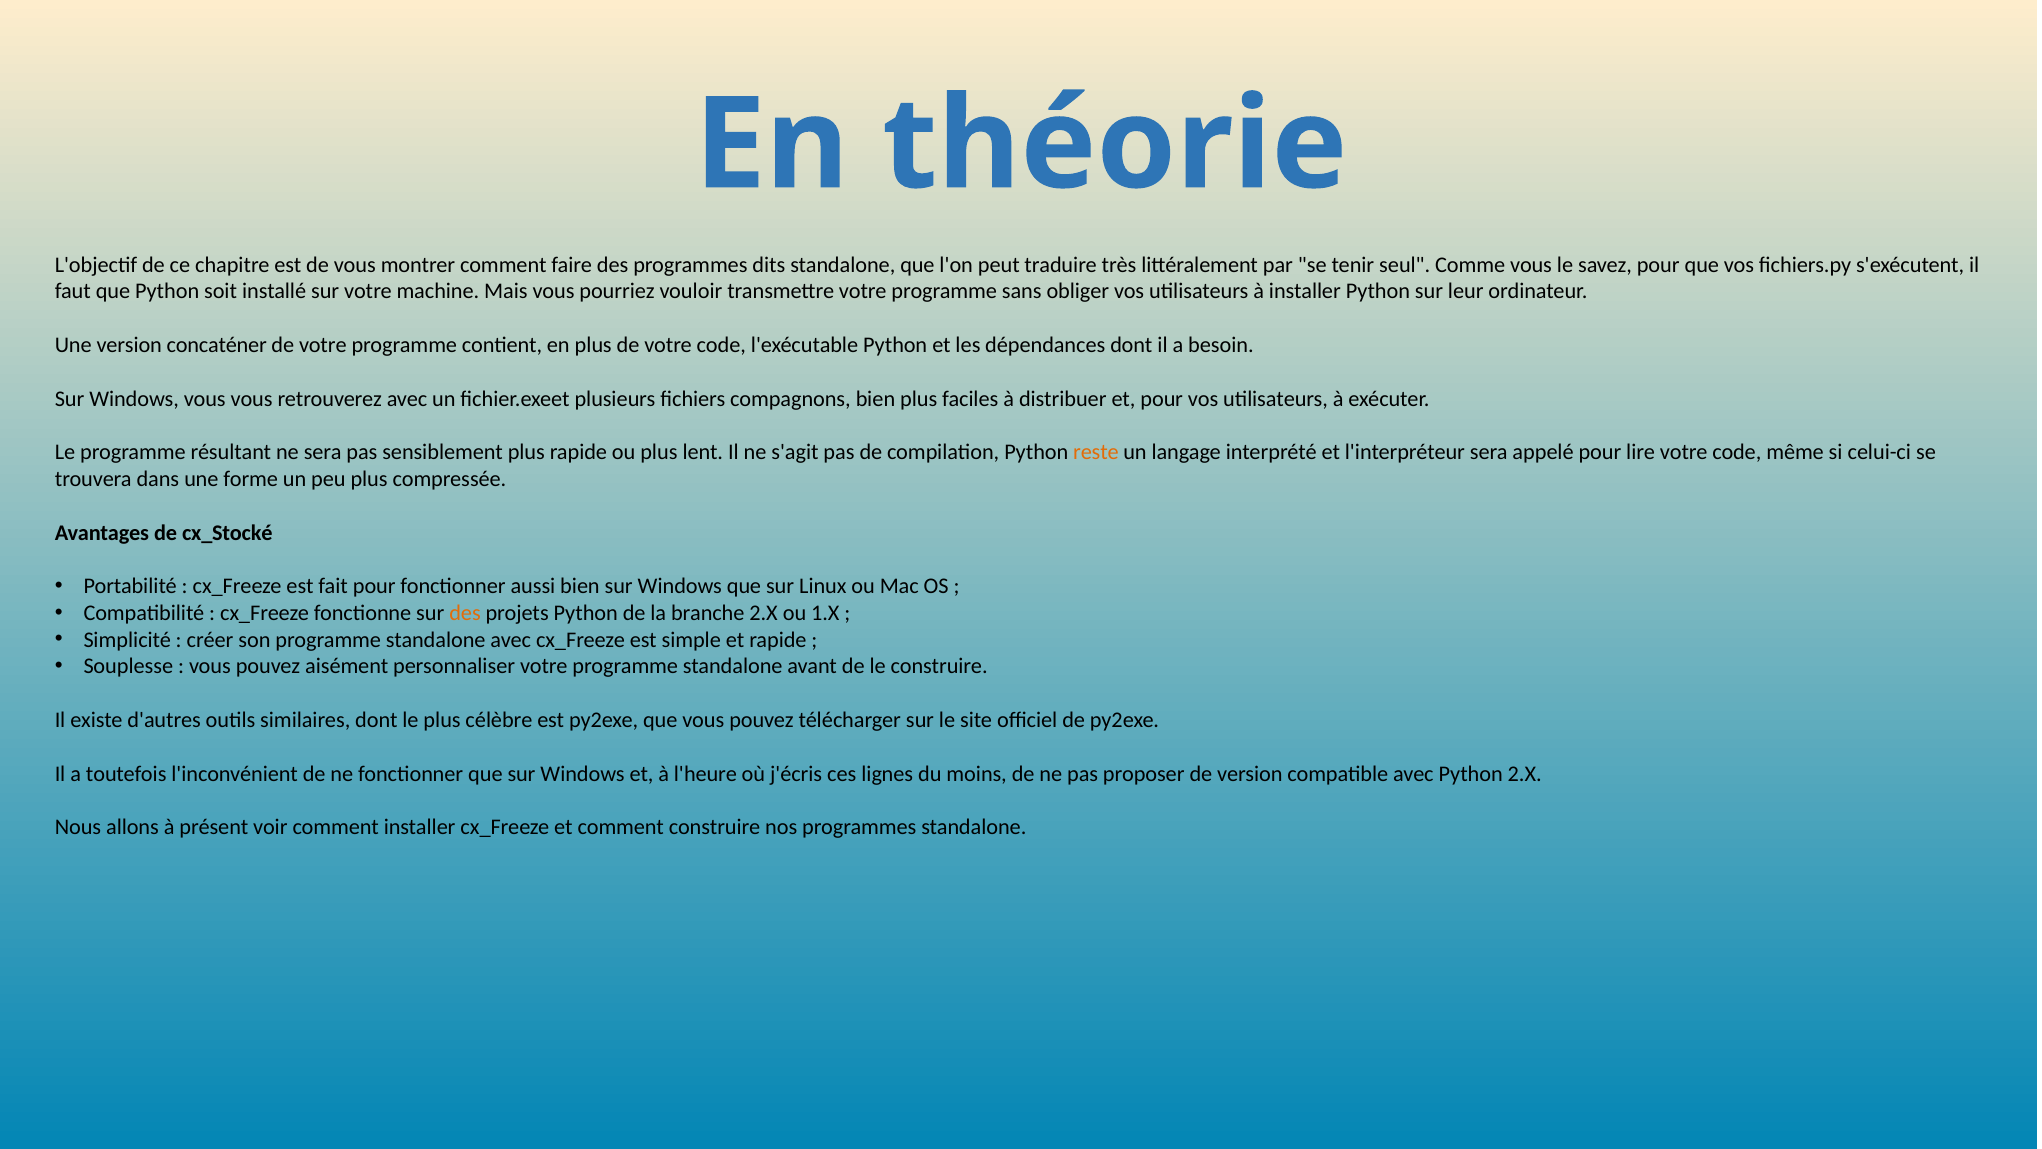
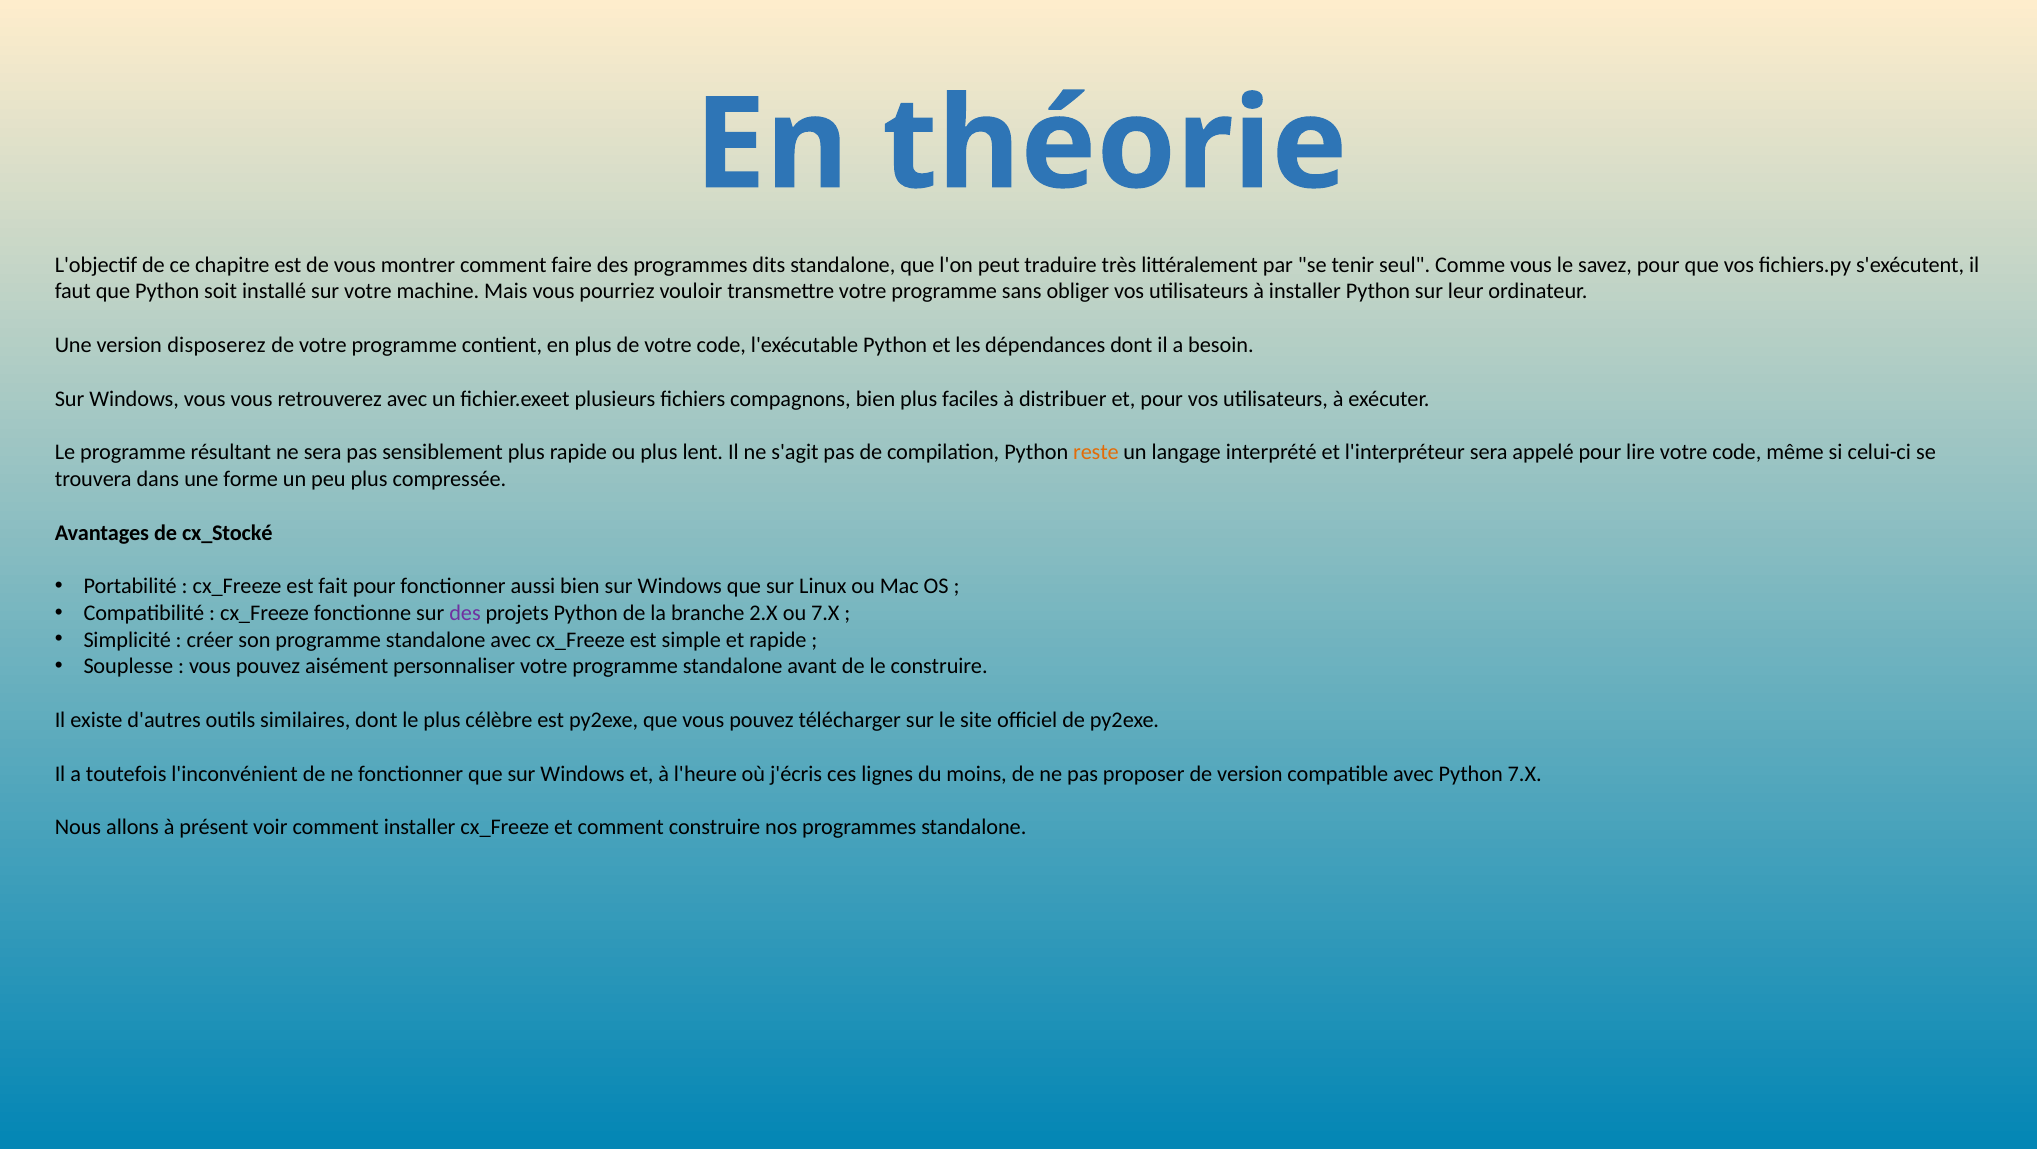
concaténer: concaténer -> disposerez
des at (465, 613) colour: orange -> purple
ou 1.X: 1.X -> 7.X
Python 2.X: 2.X -> 7.X
